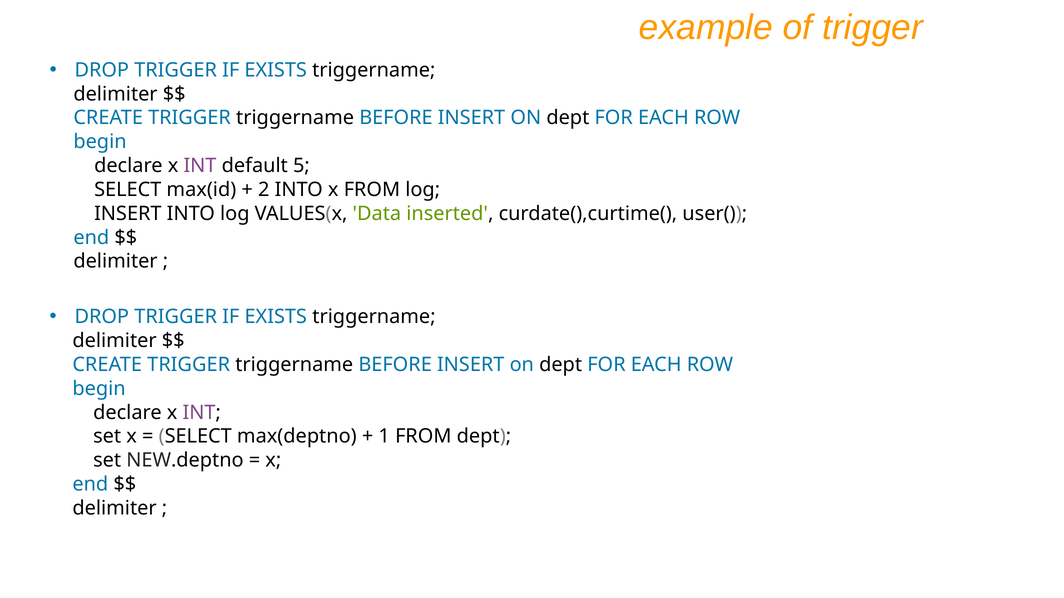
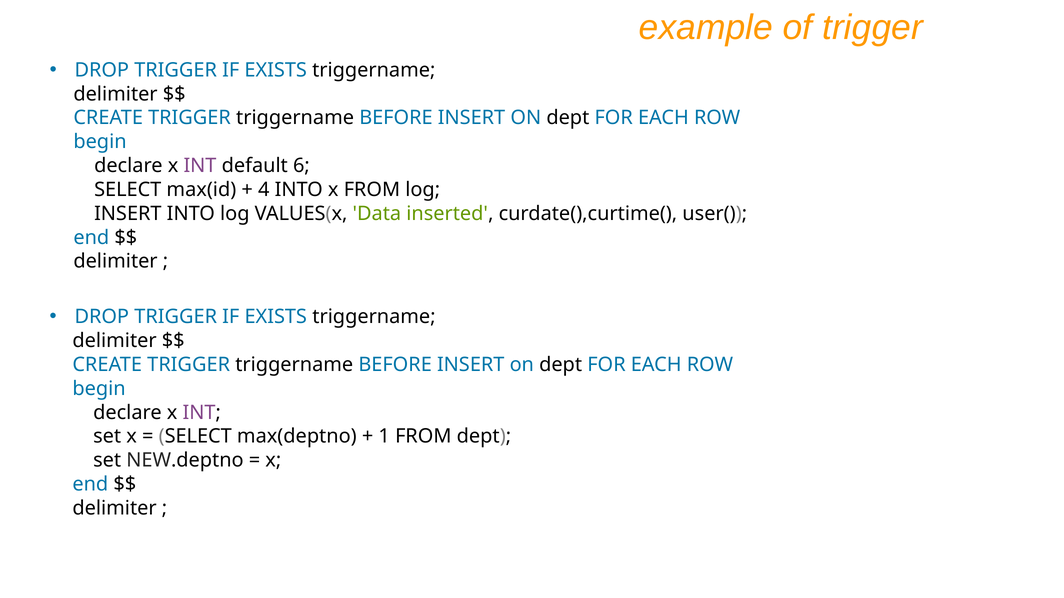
5: 5 -> 6
2: 2 -> 4
